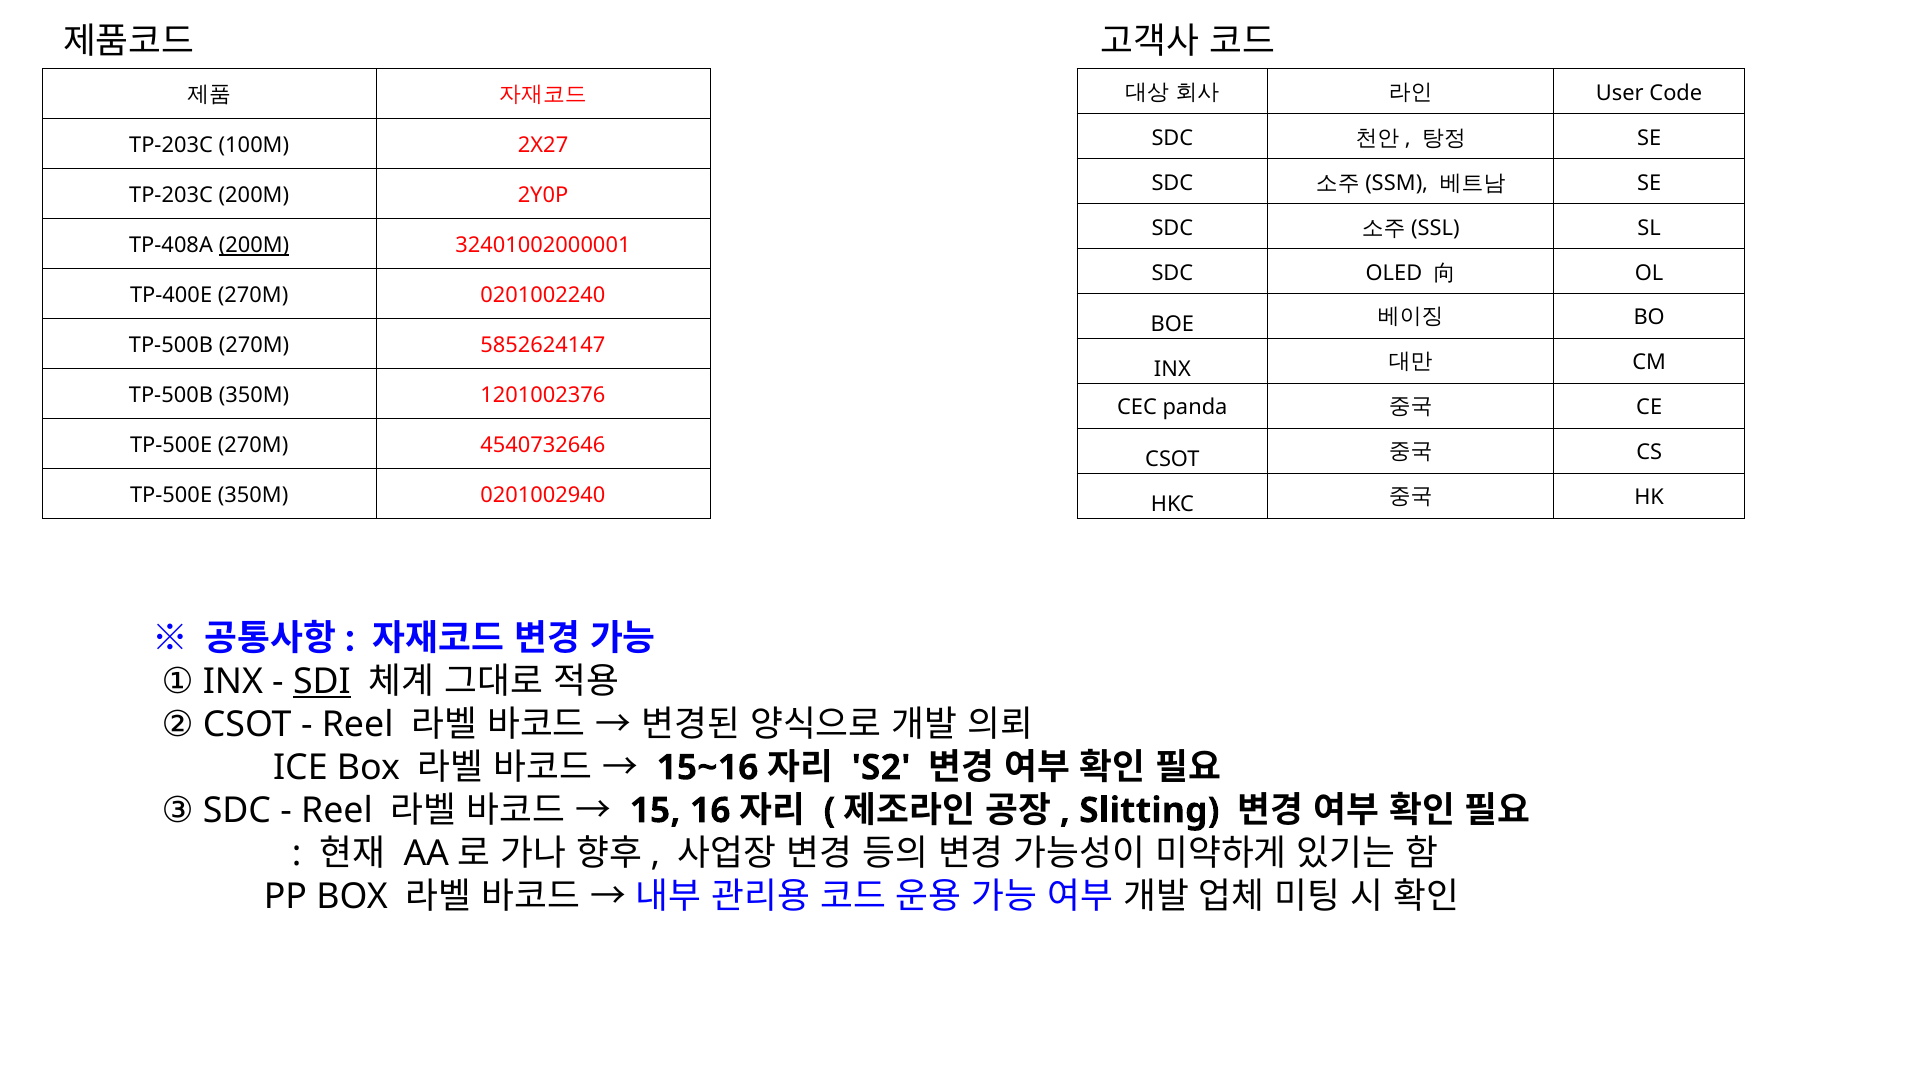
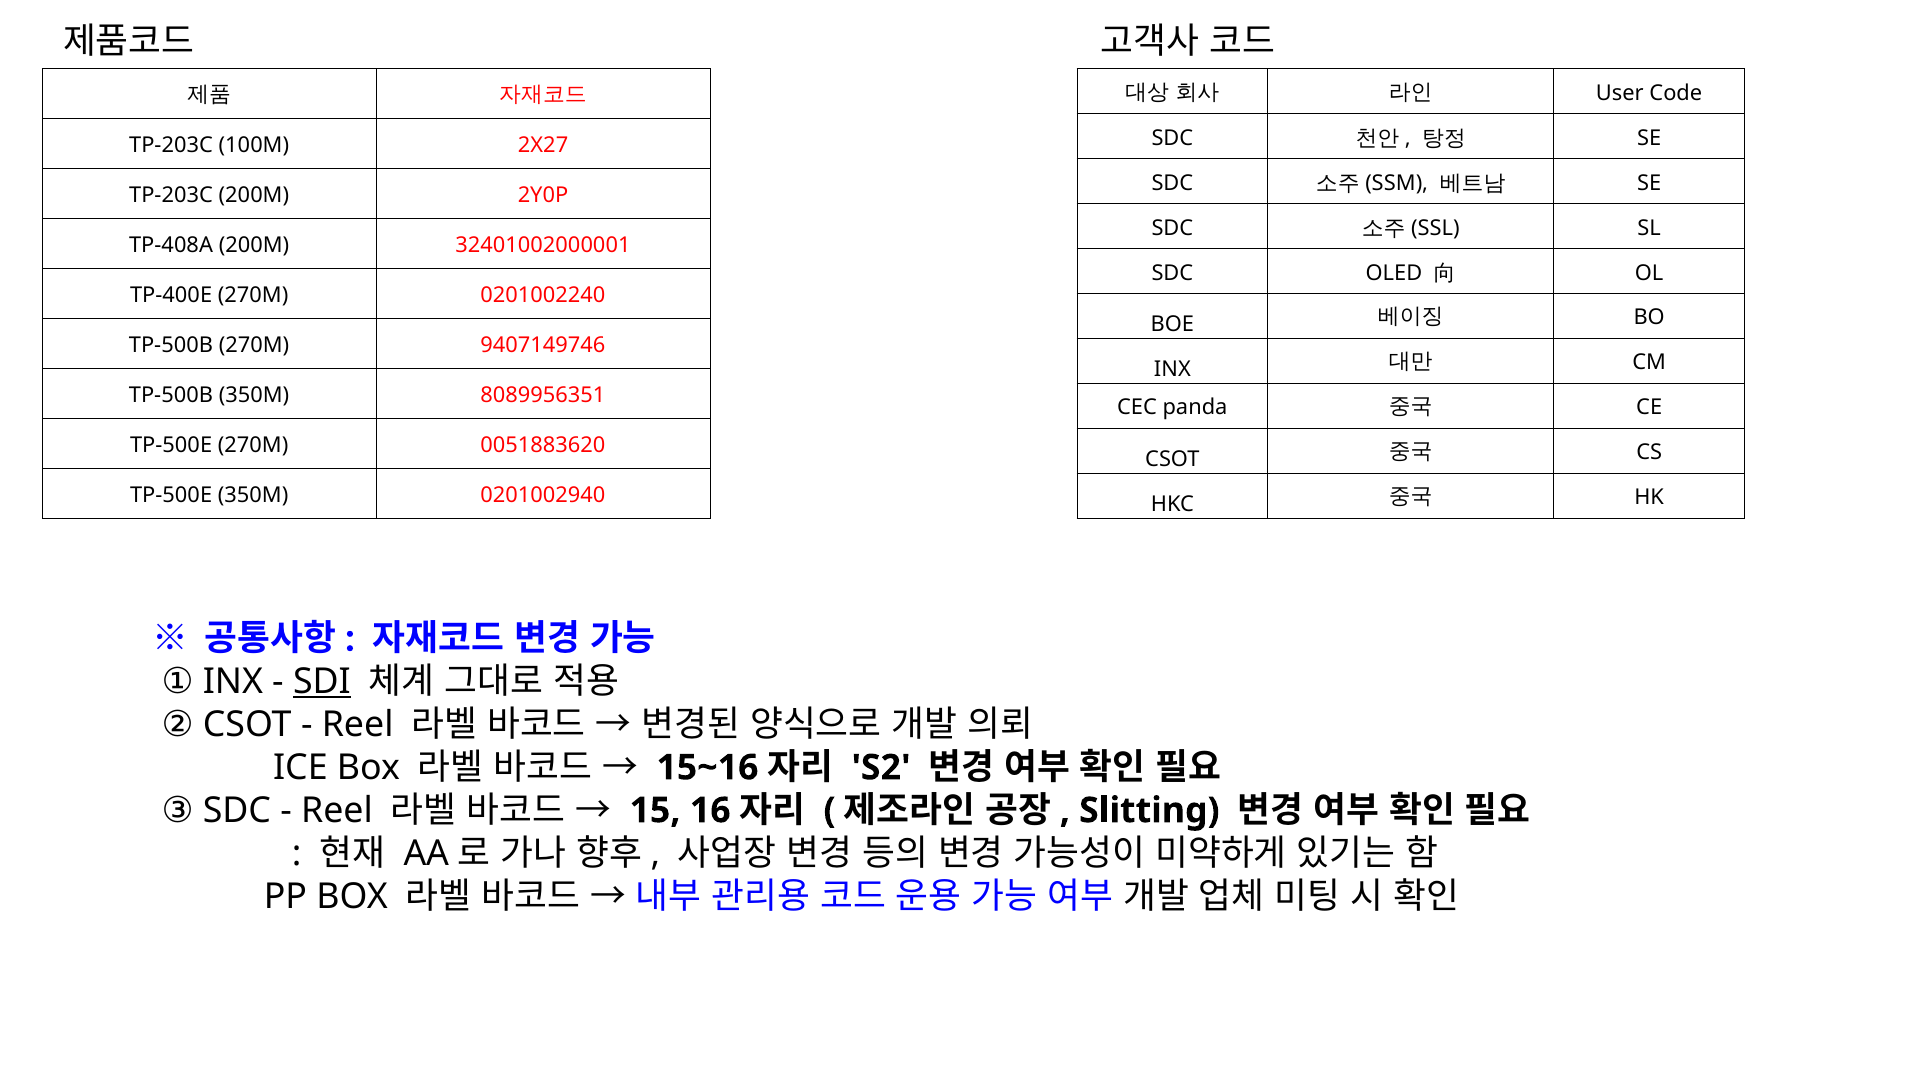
200M at (254, 245) underline: present -> none
5852624147: 5852624147 -> 9407149746
1201002376: 1201002376 -> 8089956351
4540732646: 4540732646 -> 0051883620
